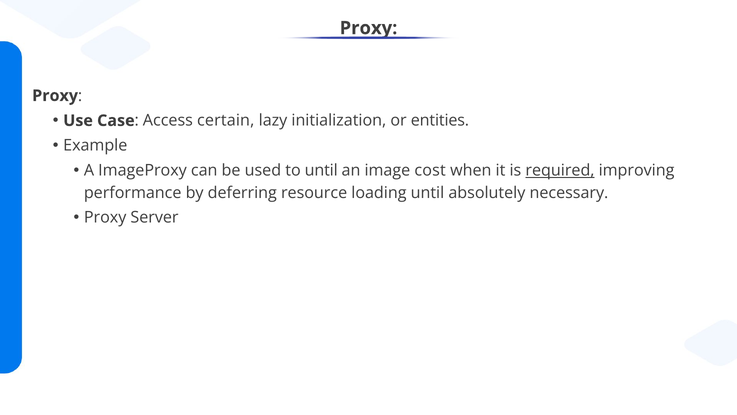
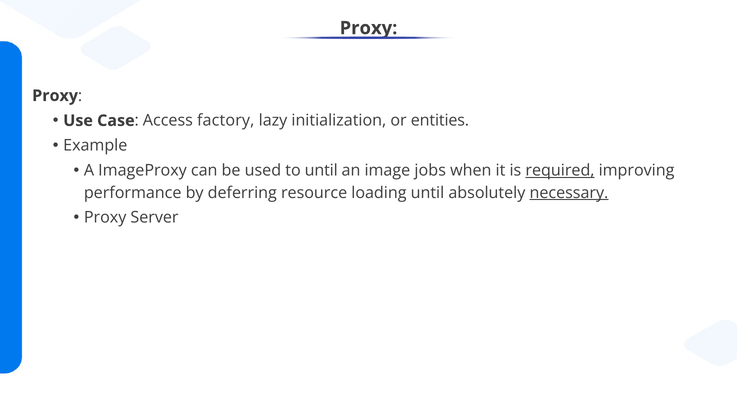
certain: certain -> factory
cost: cost -> jobs
necessary underline: none -> present
